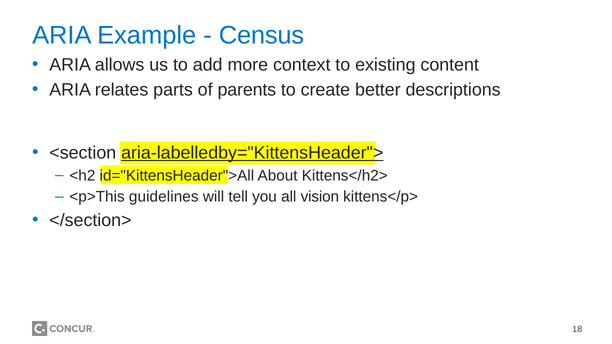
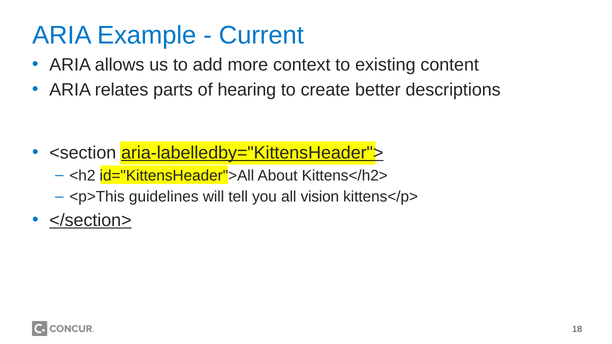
Census: Census -> Current
parents: parents -> hearing
</section> underline: none -> present
